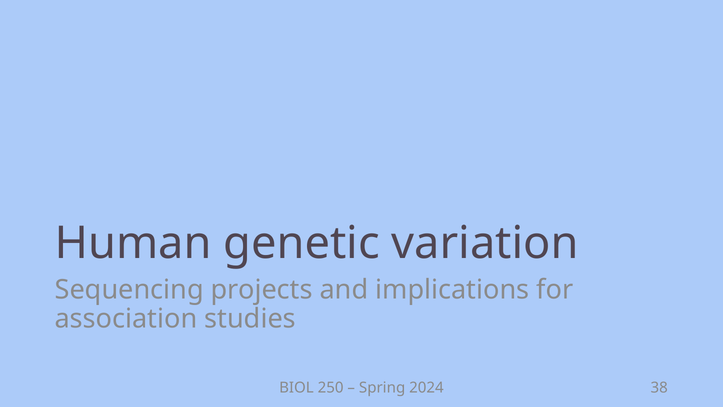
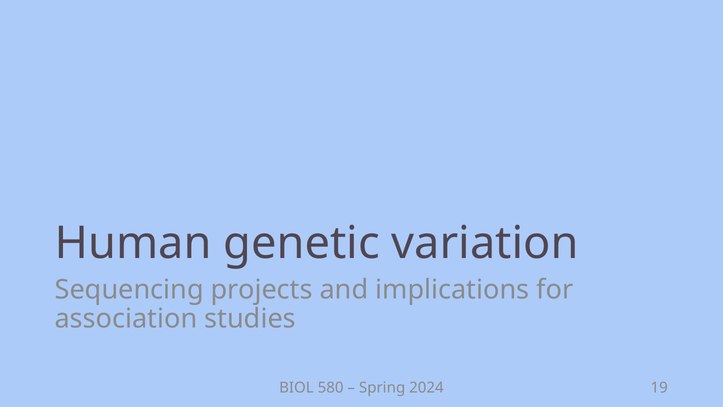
250: 250 -> 580
38: 38 -> 19
